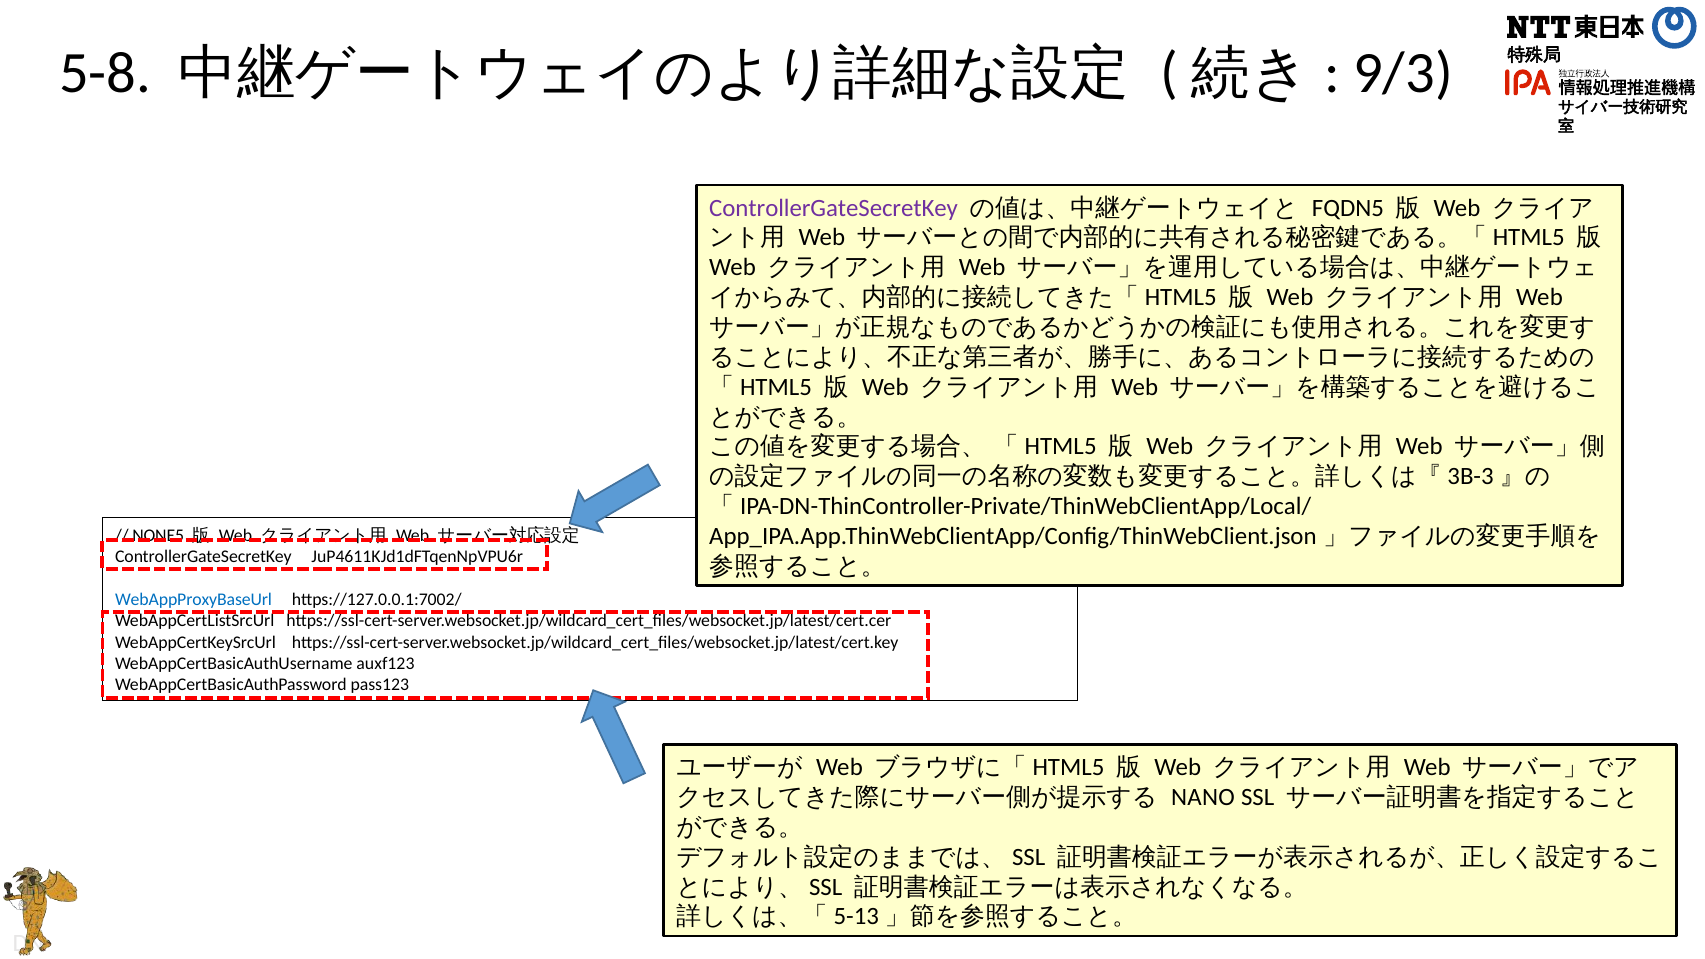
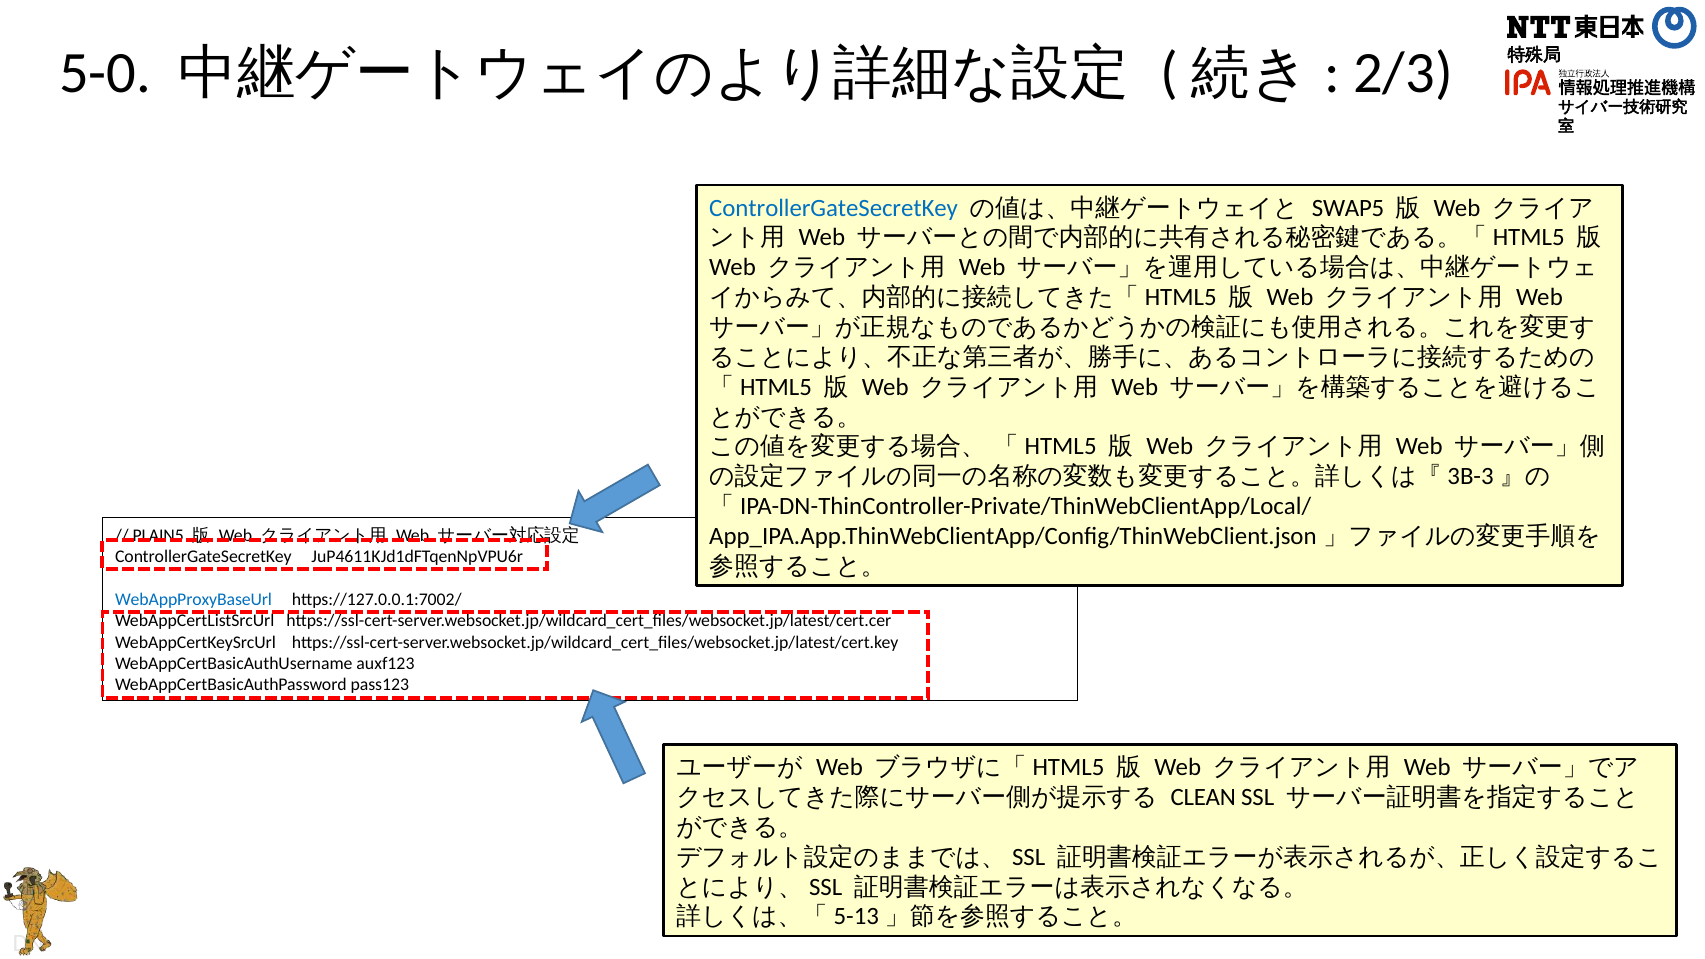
5-8: 5-8 -> 5-0
9/3: 9/3 -> 2/3
ControllerGateSecretKey at (834, 208) colour: purple -> blue
FQDN5: FQDN5 -> SWAP5
NONE5: NONE5 -> PLAIN5
NANO: NANO -> CLEAN
